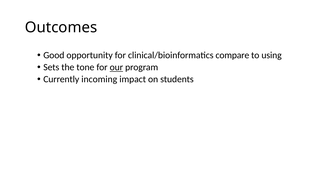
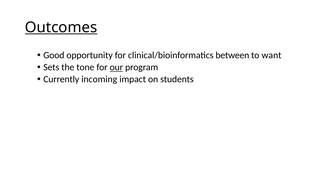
Outcomes underline: none -> present
compare: compare -> between
using: using -> want
